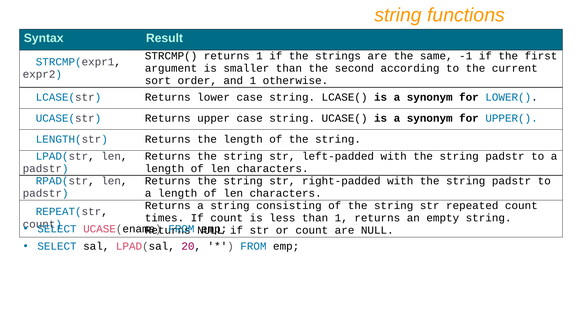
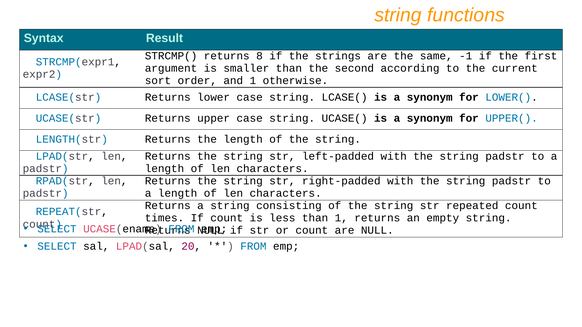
returns 1: 1 -> 8
